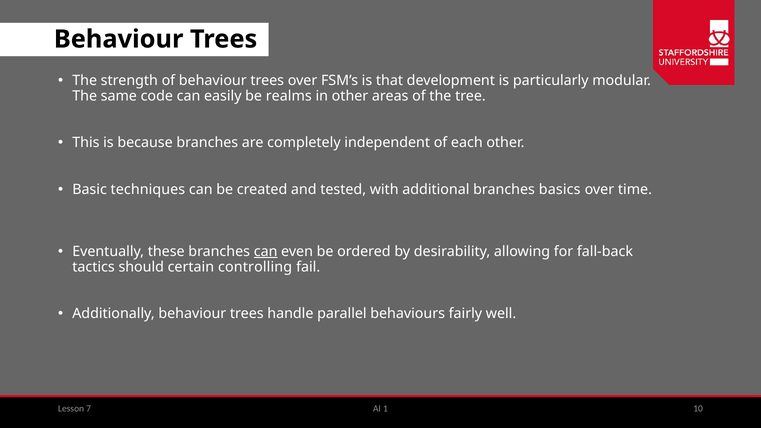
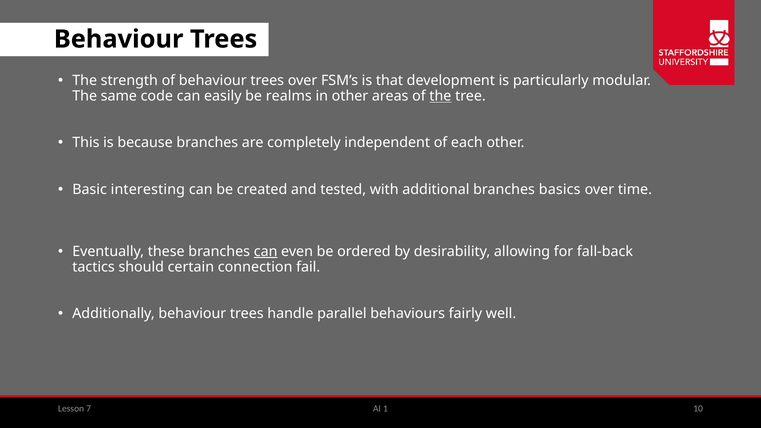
the at (440, 96) underline: none -> present
techniques: techniques -> interesting
controlling: controlling -> connection
